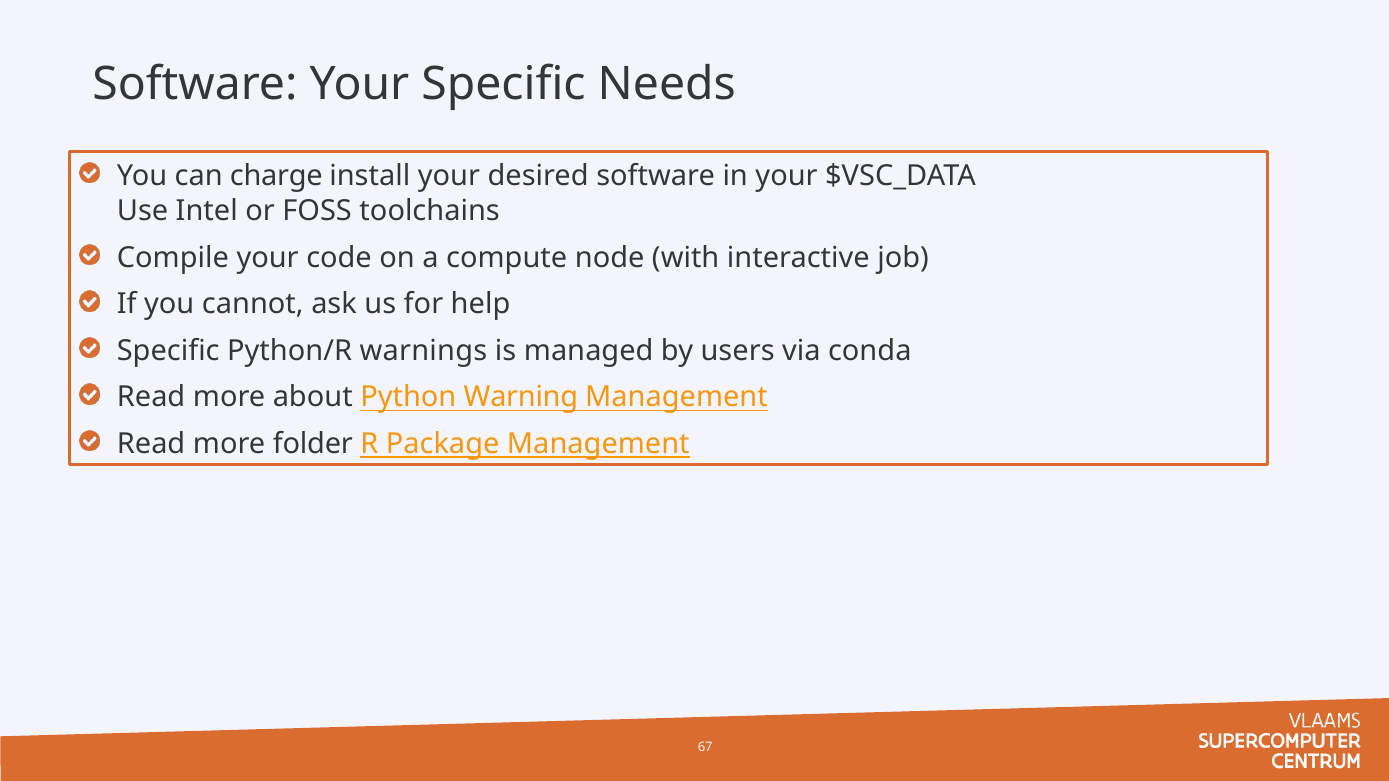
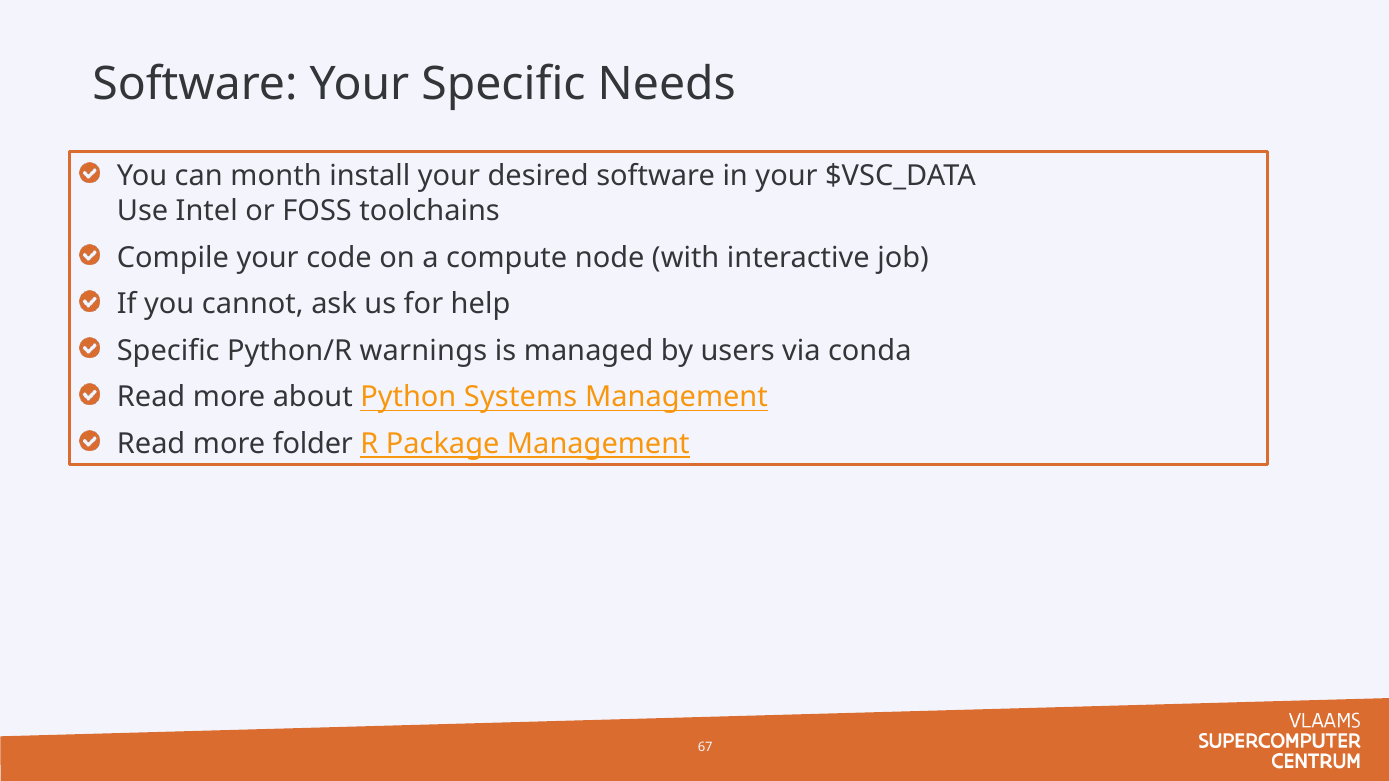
charge: charge -> month
Warning: Warning -> Systems
